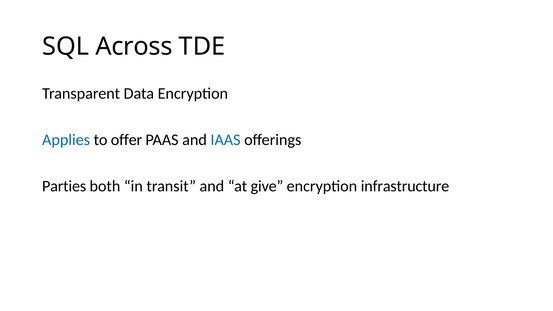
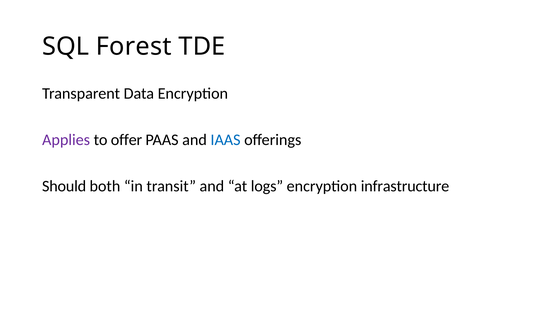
Across: Across -> Forest
Applies colour: blue -> purple
Parties: Parties -> Should
give: give -> logs
